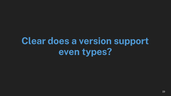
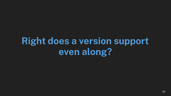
Clear: Clear -> Right
types: types -> along
